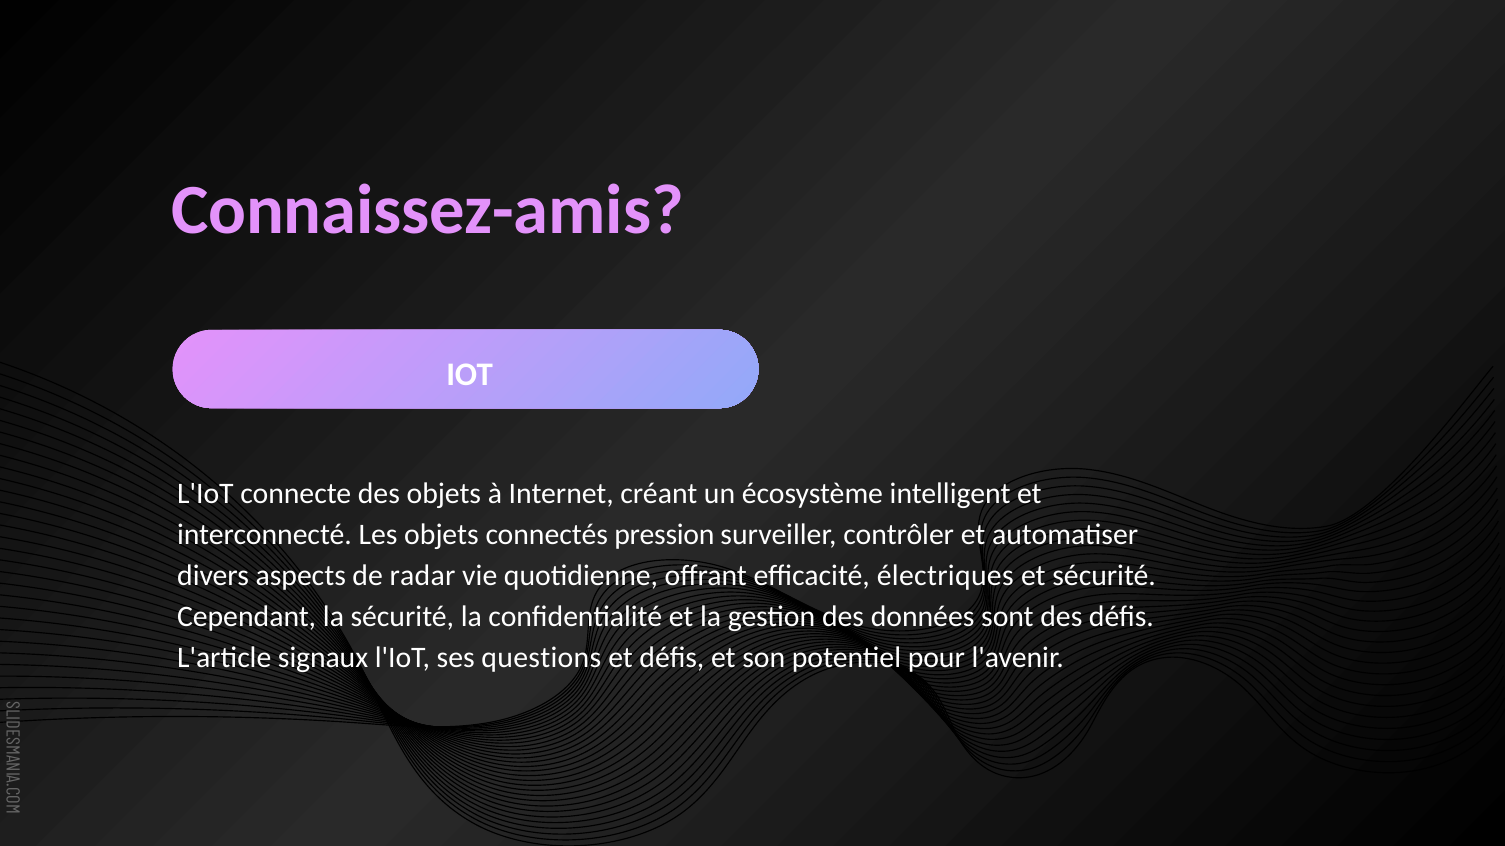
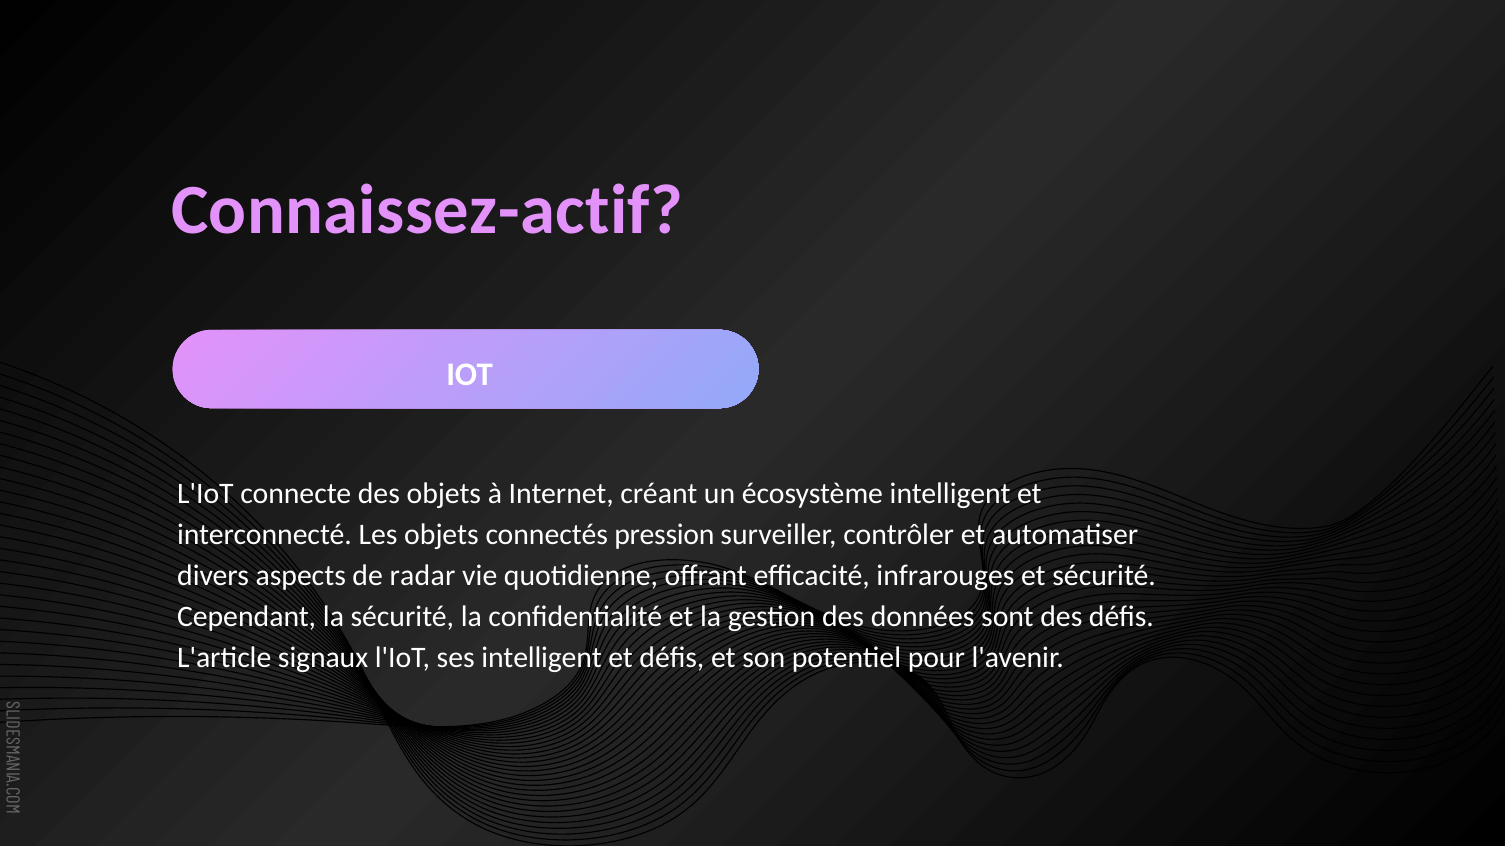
Connaissez-amis: Connaissez-amis -> Connaissez-actif
électriques: électriques -> infrarouges
ses questions: questions -> intelligent
